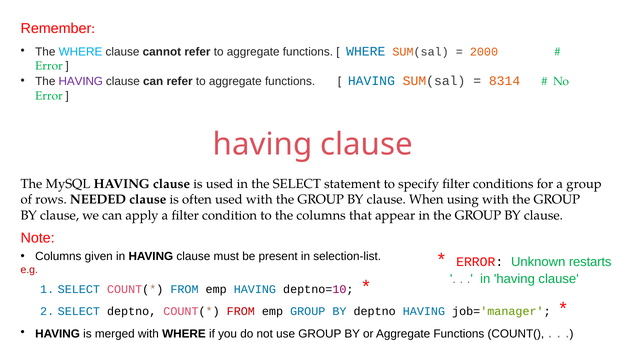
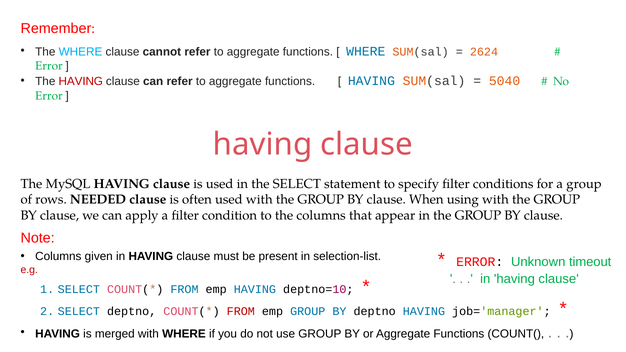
2000: 2000 -> 2624
HAVING at (81, 81) colour: purple -> red
8314: 8314 -> 5040
restarts: restarts -> timeout
